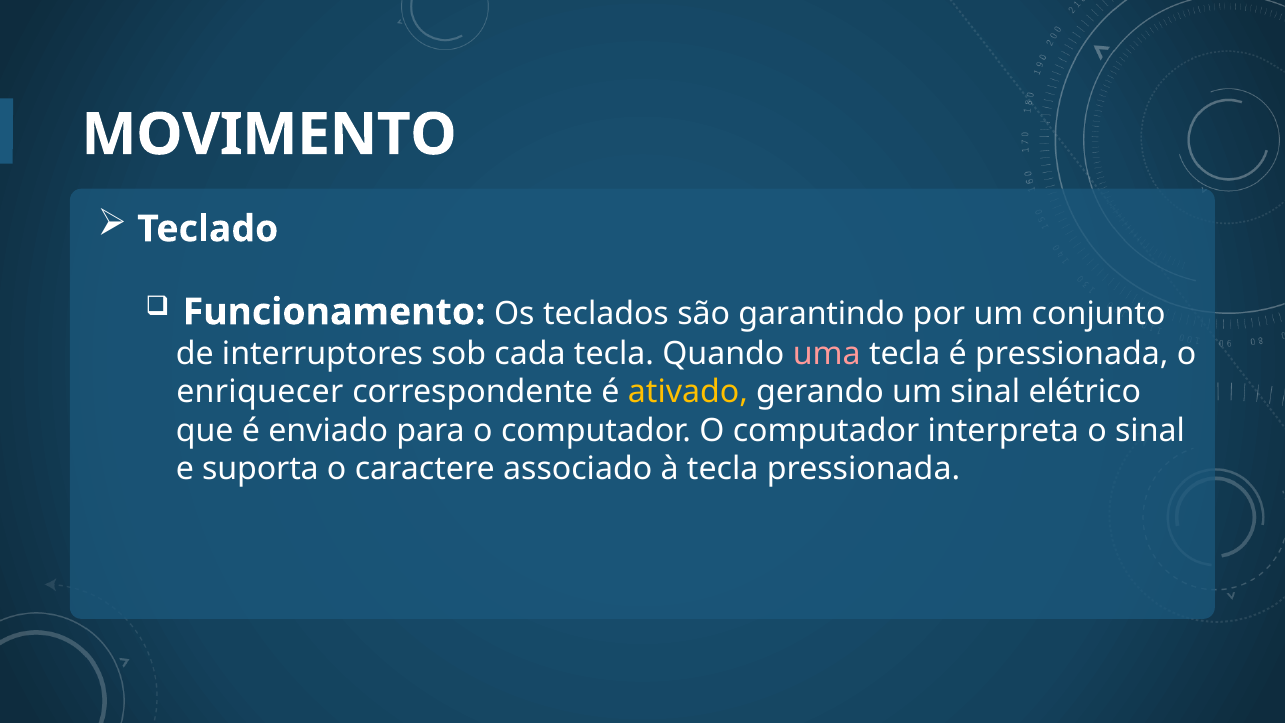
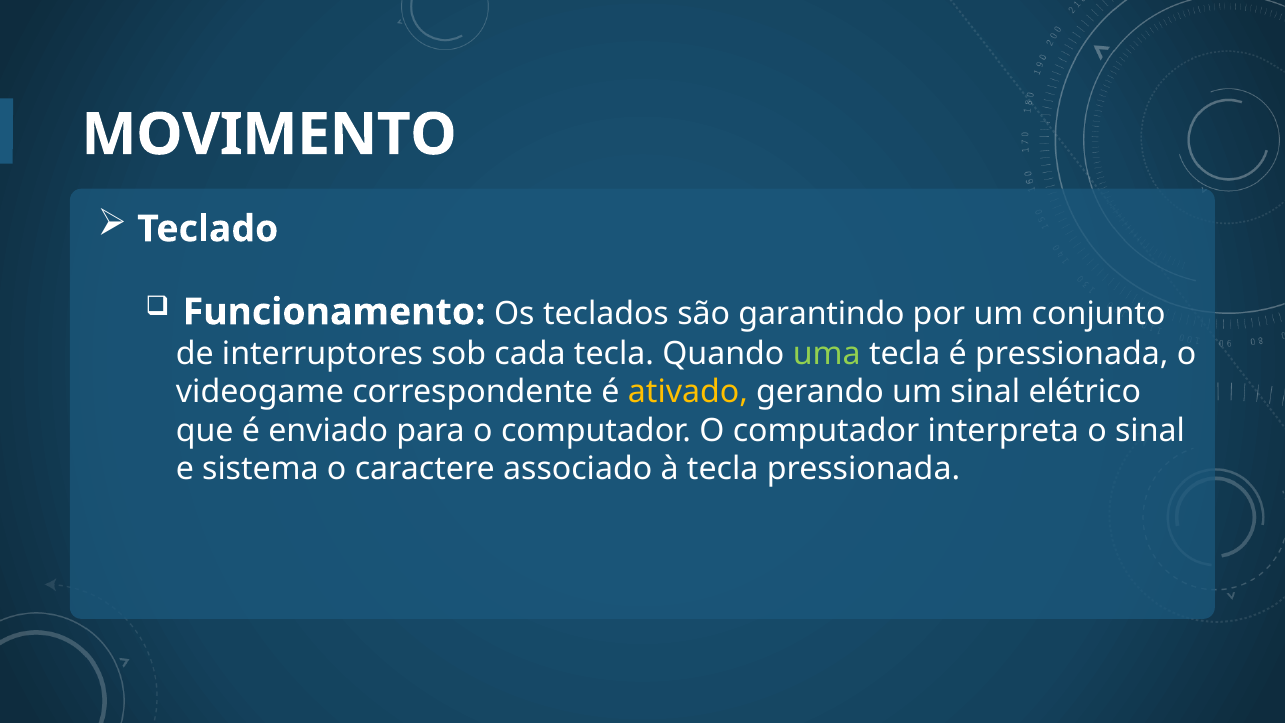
uma colour: pink -> light green
enriquecer: enriquecer -> videogame
suporta: suporta -> sistema
